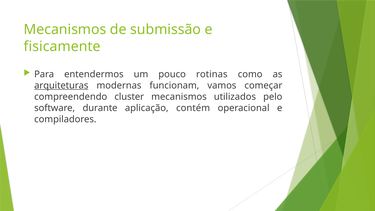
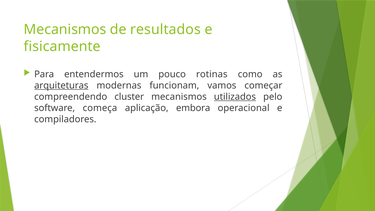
submissão: submissão -> resultados
utilizados underline: none -> present
durante: durante -> começa
contém: contém -> embora
